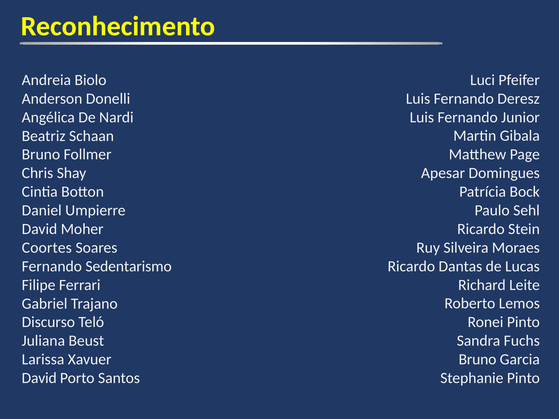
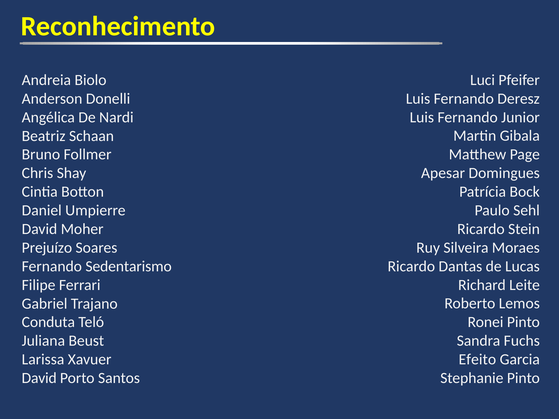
Coortes: Coortes -> Prejuízo
Discurso: Discurso -> Conduta
Bruno at (477, 360): Bruno -> Efeito
